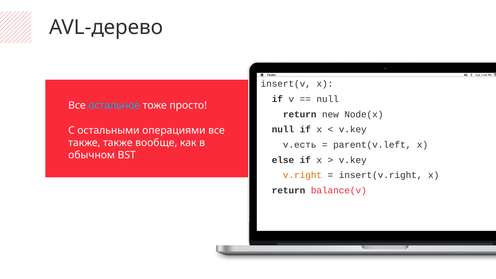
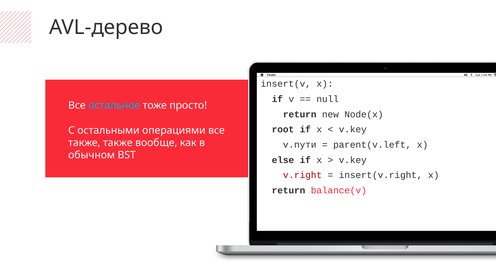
null at (283, 130): null -> root
v.есть: v.есть -> v.пути
v.right colour: orange -> red
